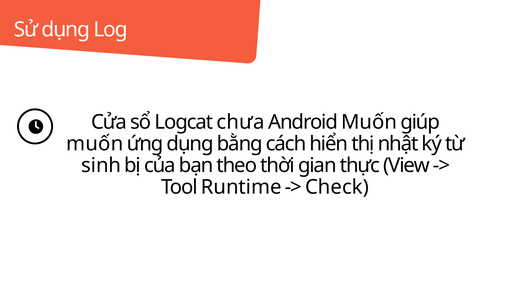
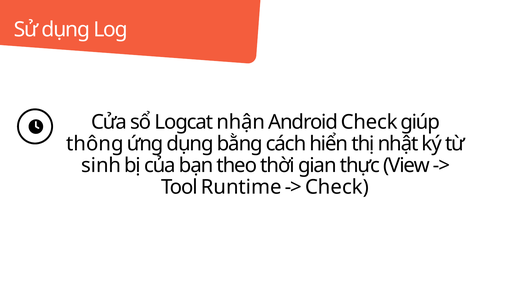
chưa: chưa -> nhận
Android Muốn: Muốn -> Check
muốn at (95, 144): muốn -> thông
